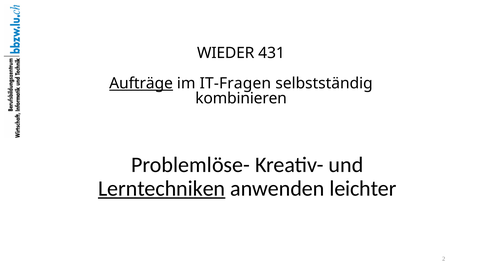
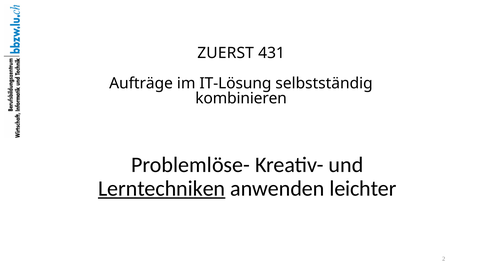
WIEDER: WIEDER -> ZUERST
Aufträge underline: present -> none
IT-Fragen: IT-Fragen -> IT-Lösung
